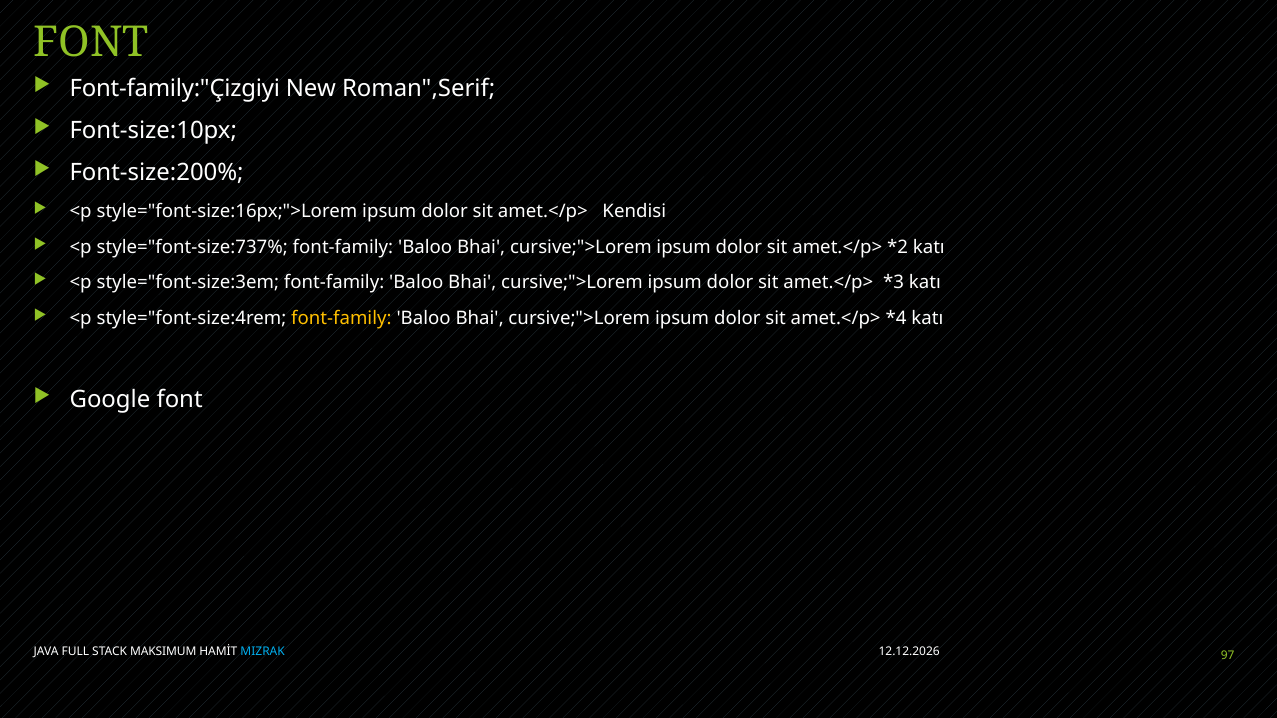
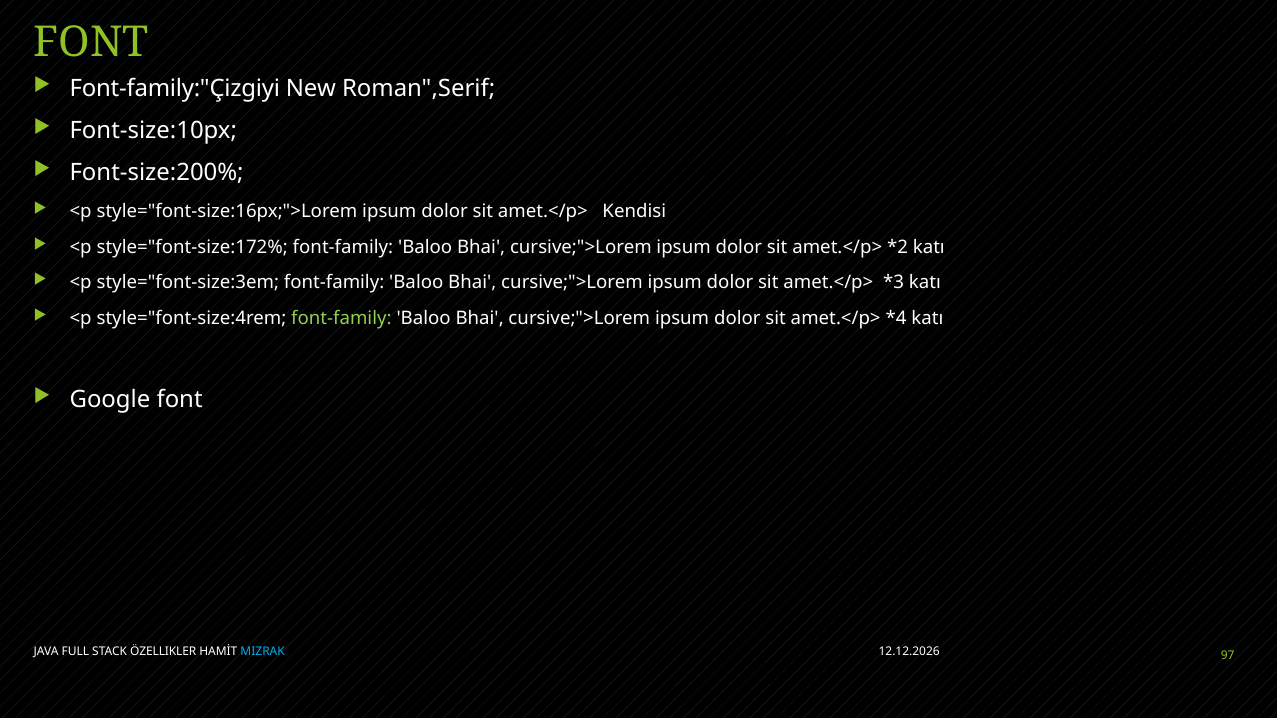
style="font-size:737%: style="font-size:737% -> style="font-size:172%
font-family at (341, 318) colour: yellow -> light green
MAKSIMUM: MAKSIMUM -> ÖZELLIKLER
